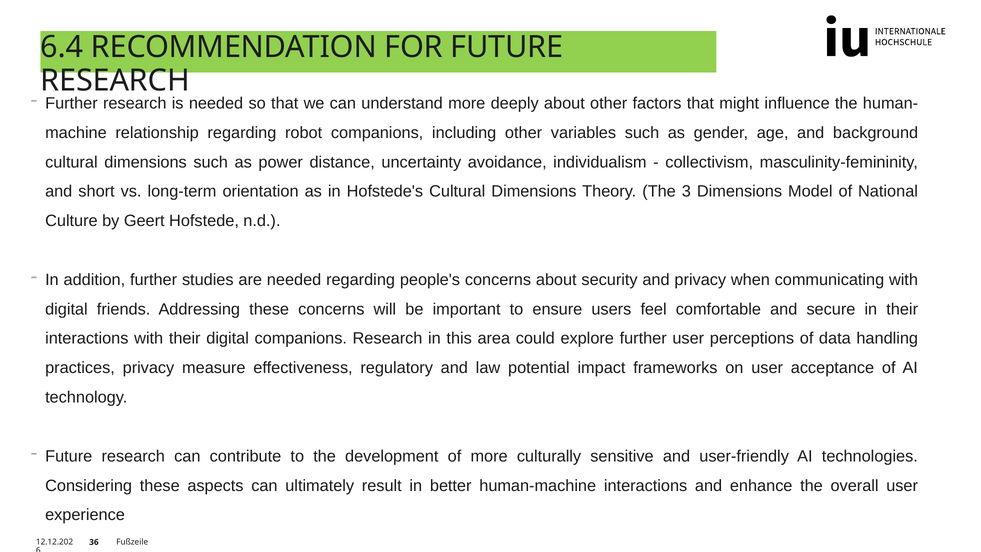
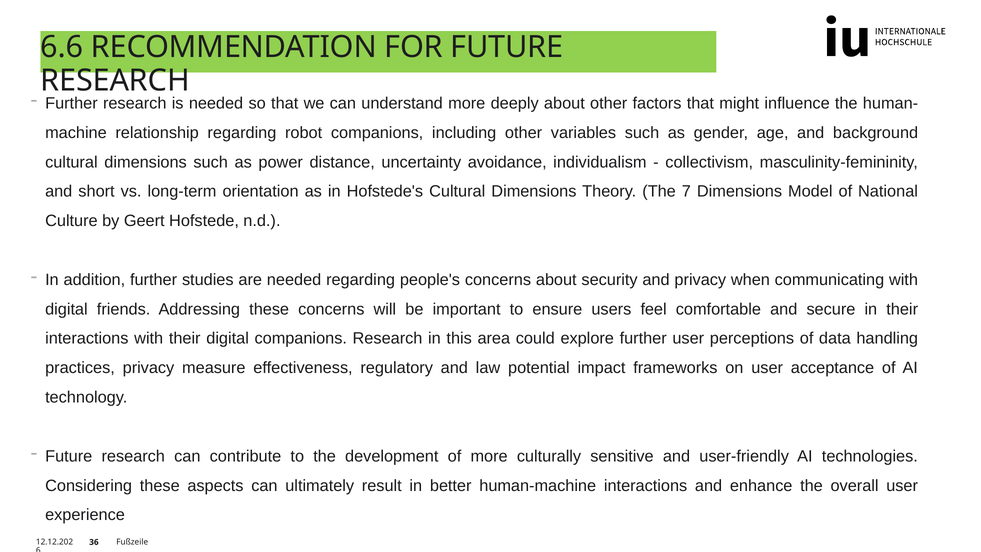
6.4: 6.4 -> 6.6
3: 3 -> 7
